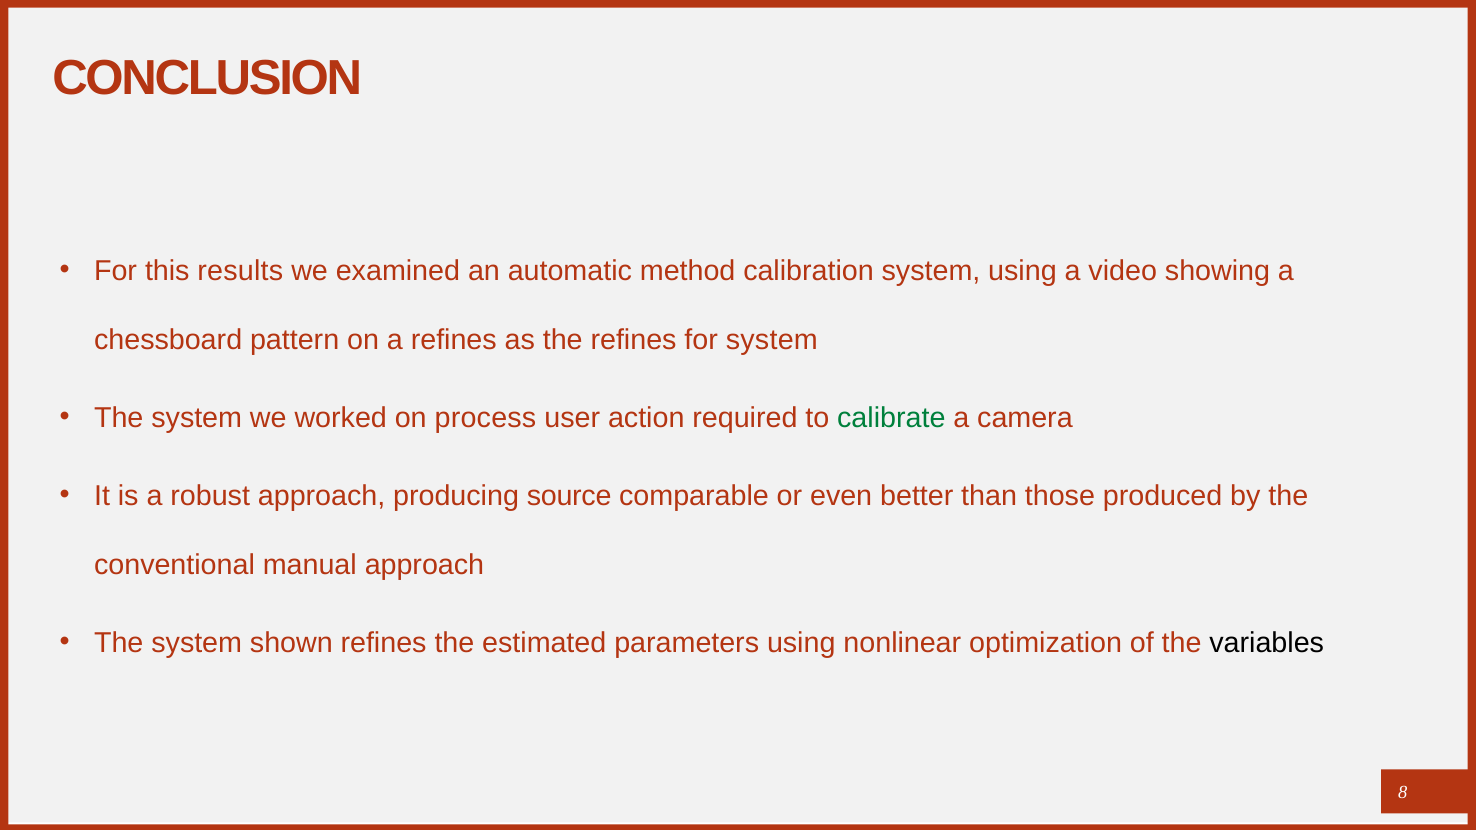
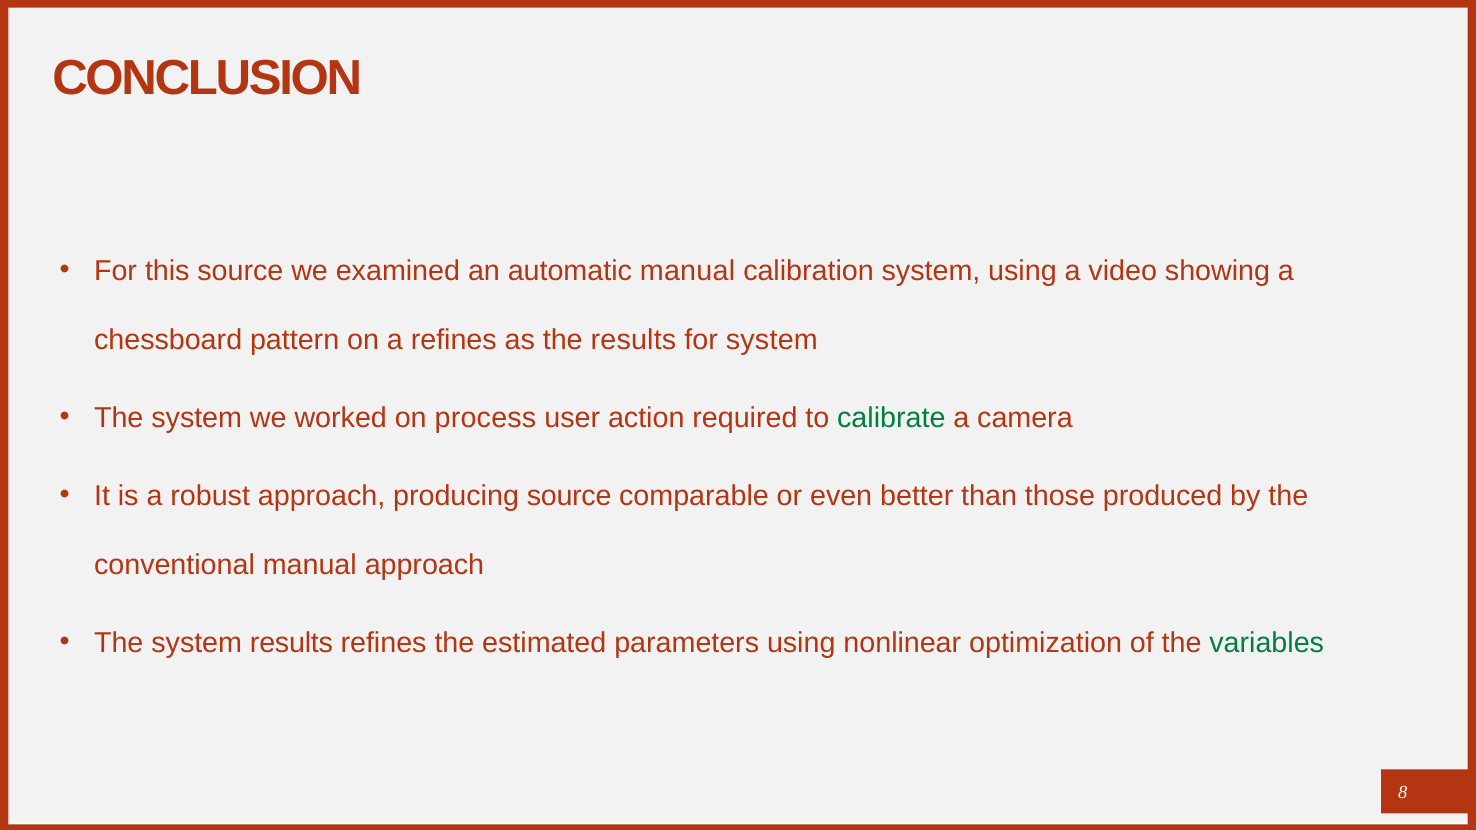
this results: results -> source
automatic method: method -> manual
the refines: refines -> results
system shown: shown -> results
variables colour: black -> green
